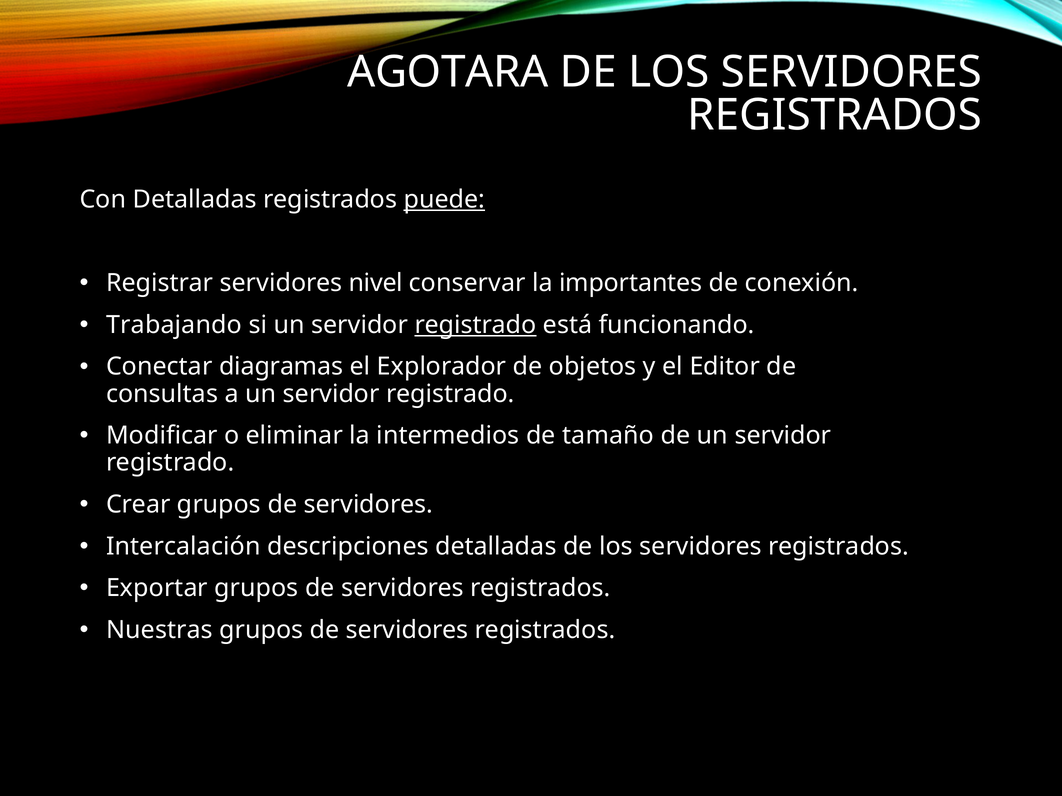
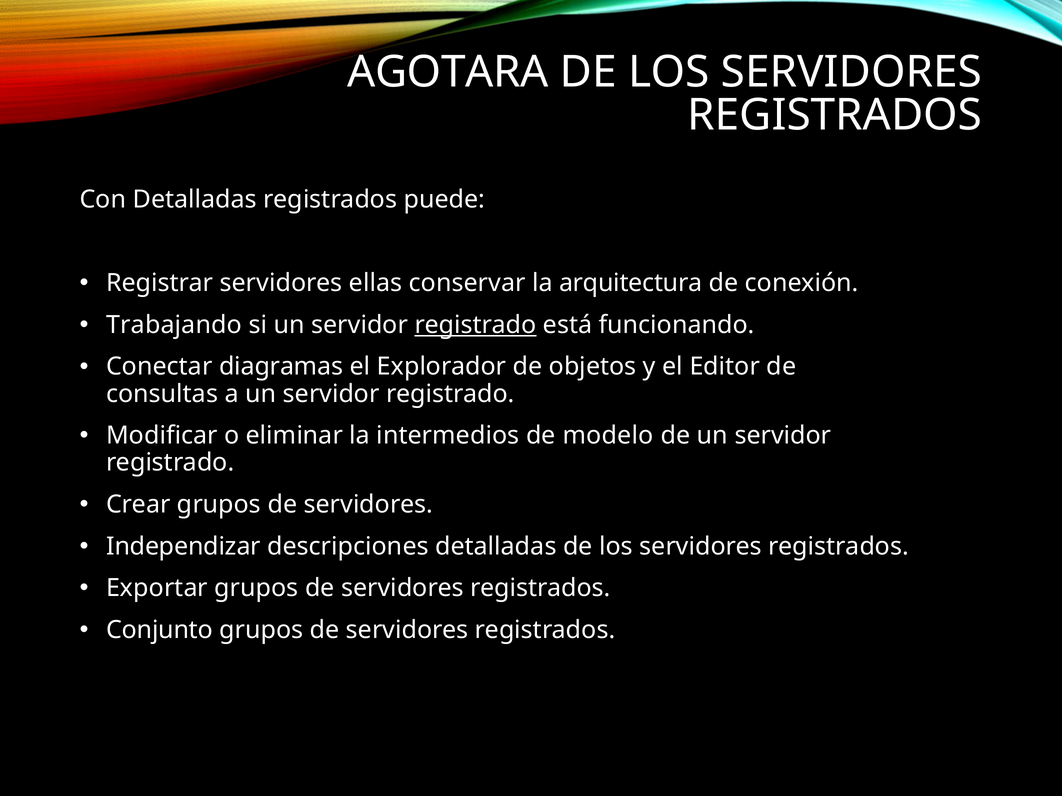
puede underline: present -> none
nivel: nivel -> ellas
importantes: importantes -> arquitectura
tamaño: tamaño -> modelo
Intercalación: Intercalación -> Independizar
Nuestras: Nuestras -> Conjunto
